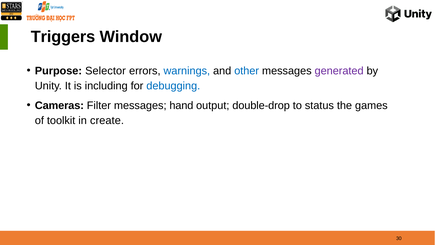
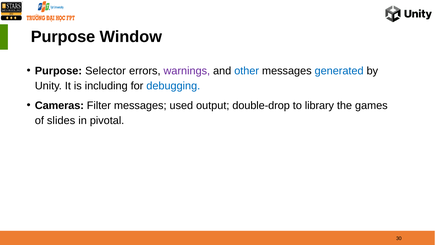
Triggers at (63, 37): Triggers -> Purpose
warnings colour: blue -> purple
generated colour: purple -> blue
hand: hand -> used
status: status -> library
toolkit: toolkit -> slides
create: create -> pivotal
